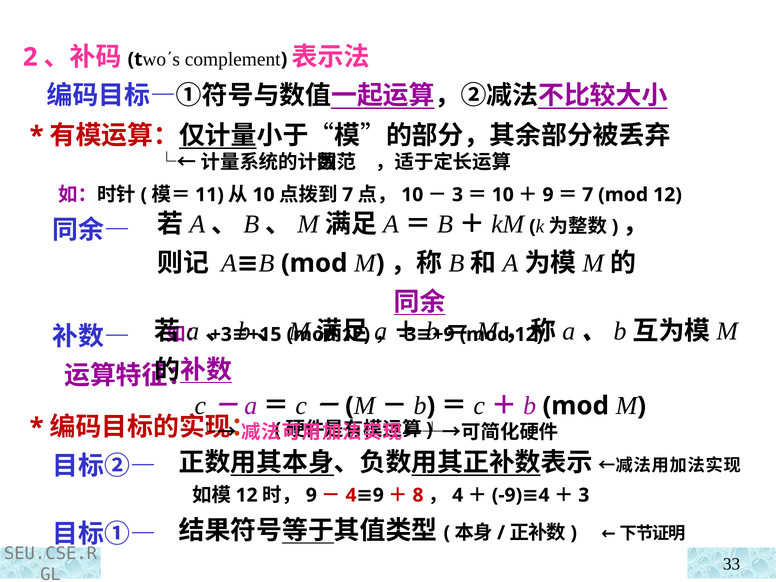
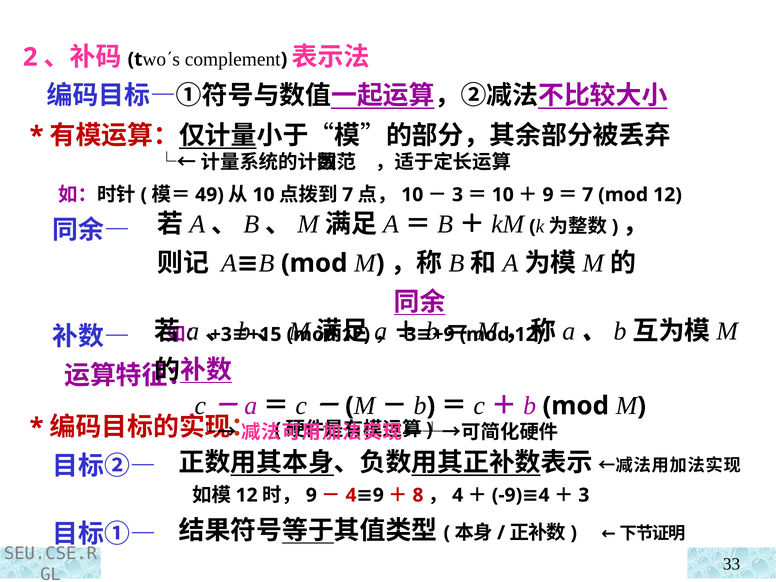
11: 11 -> 49
